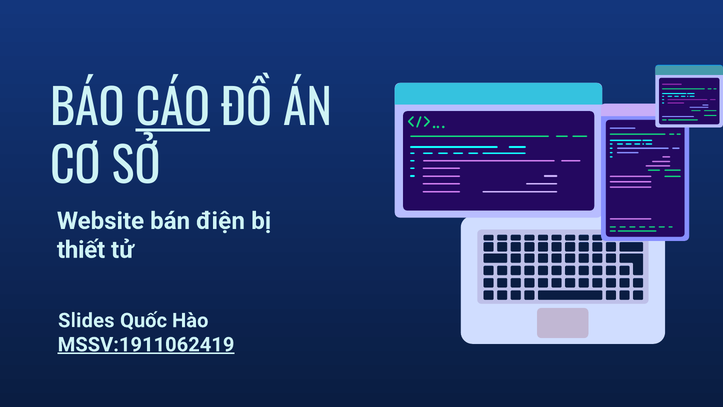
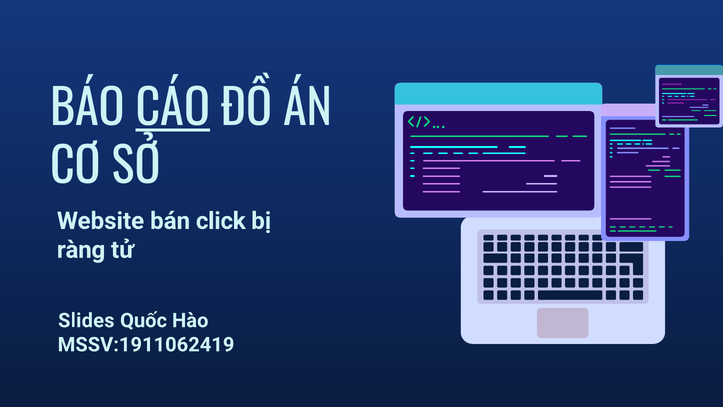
điện: điện -> click
thiết: thiết -> ràng
MSSV:1911062419 underline: present -> none
